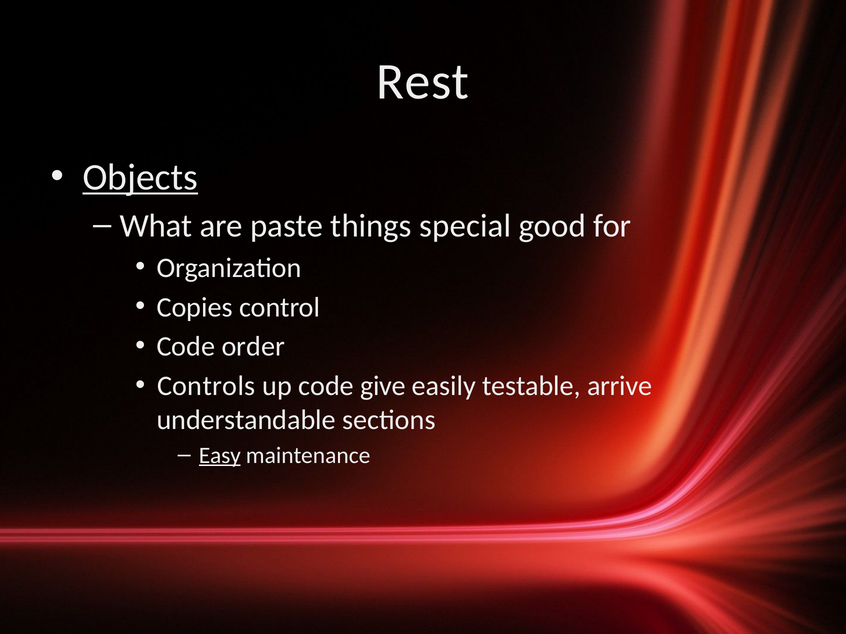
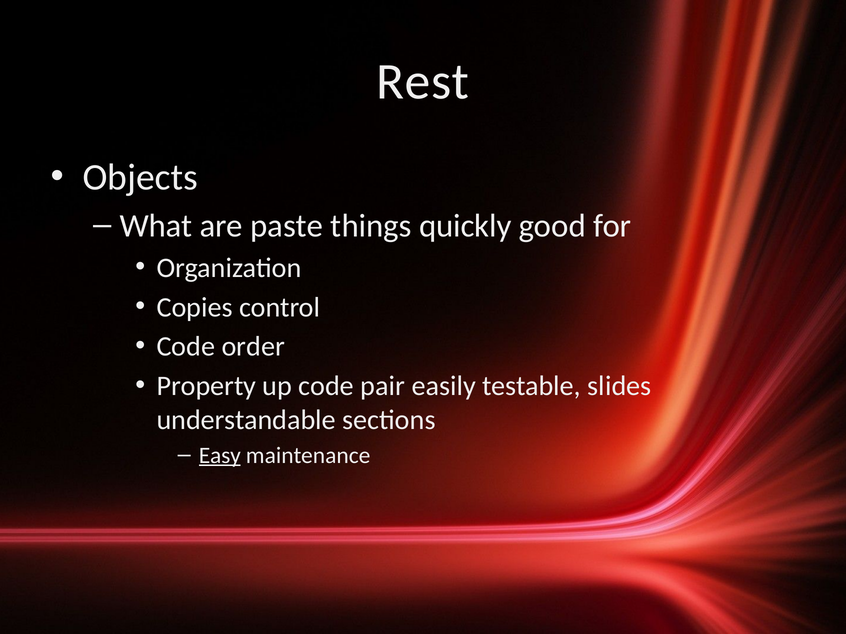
Objects underline: present -> none
special: special -> quickly
Controls: Controls -> Property
give: give -> pair
arrive: arrive -> slides
